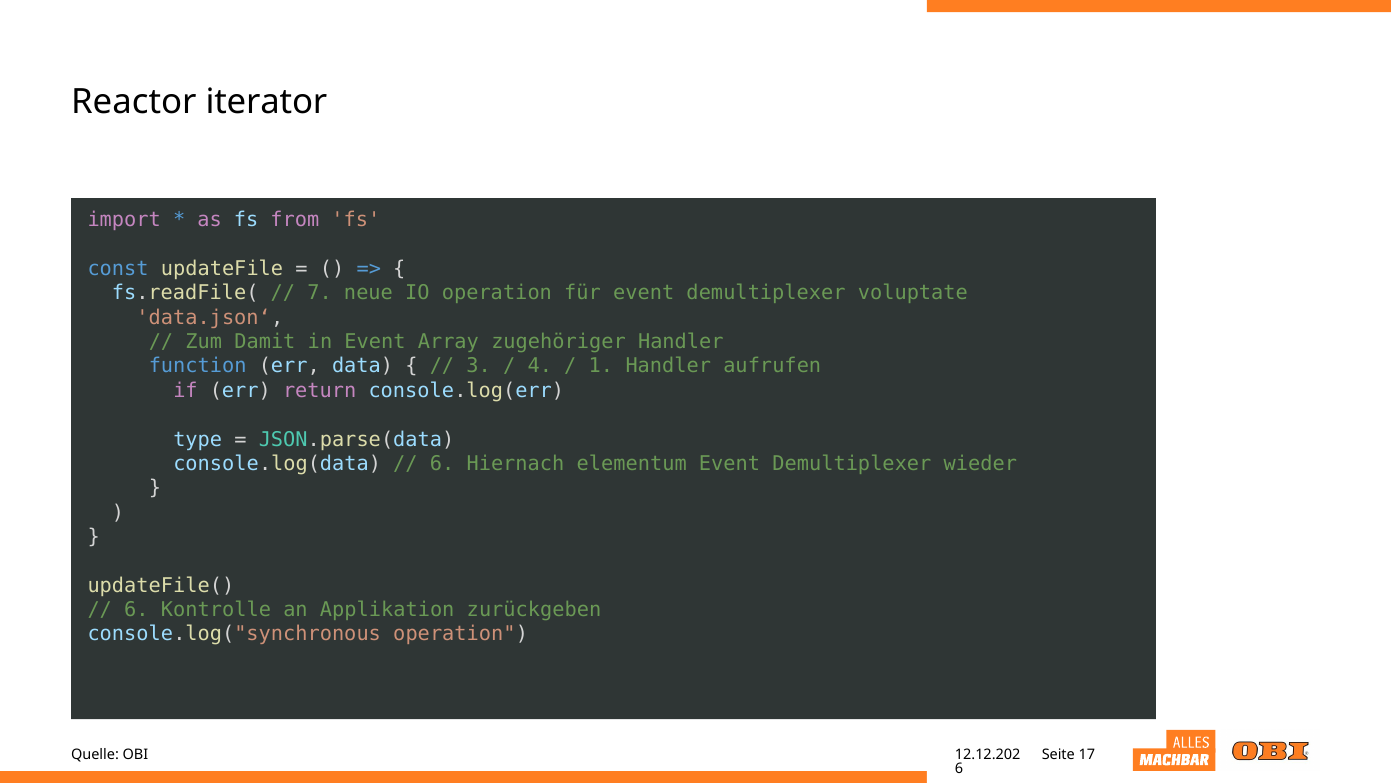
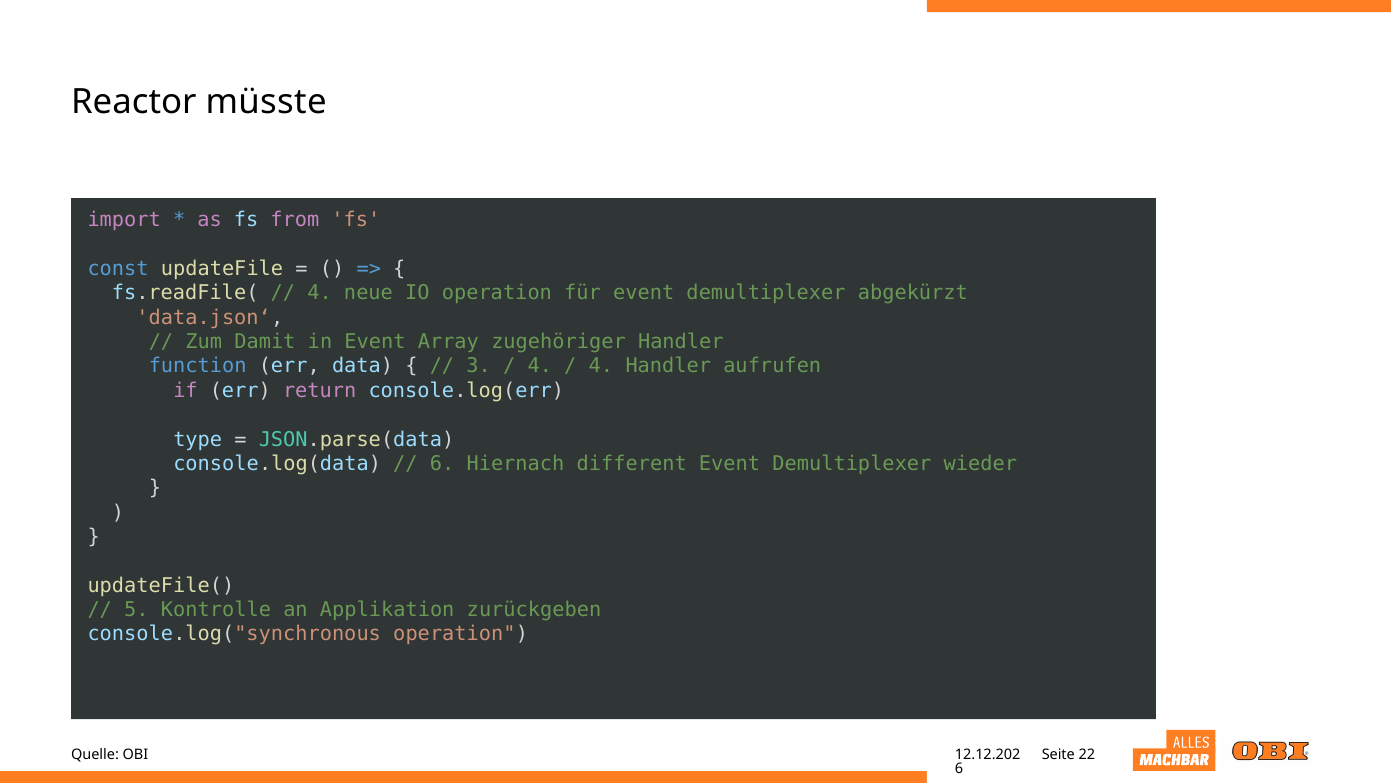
iterator: iterator -> müsste
7 at (320, 293): 7 -> 4
voluptate: voluptate -> abgekürzt
1 at (601, 366): 1 -> 4
elementum: elementum -> different
6 at (136, 609): 6 -> 5
17: 17 -> 22
